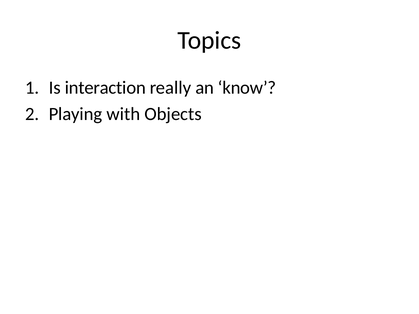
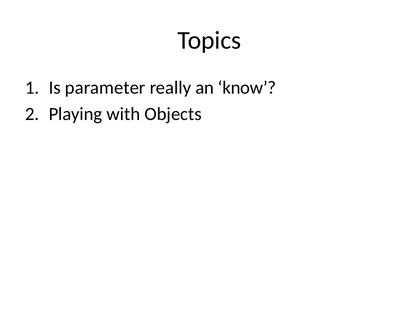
interaction: interaction -> parameter
